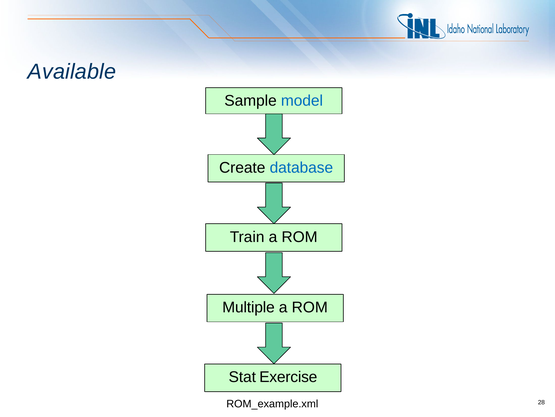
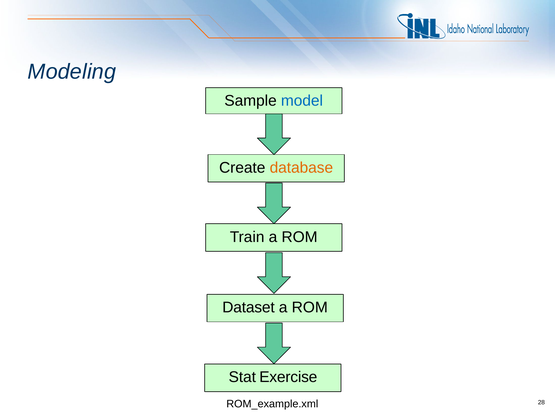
Available: Available -> Modeling
database colour: blue -> orange
Multiple: Multiple -> Dataset
